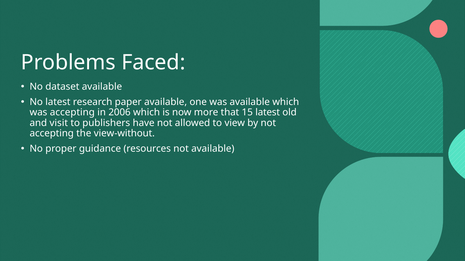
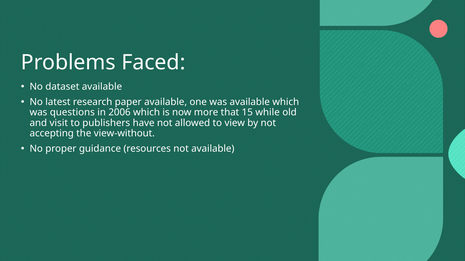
was accepting: accepting -> questions
15 latest: latest -> while
